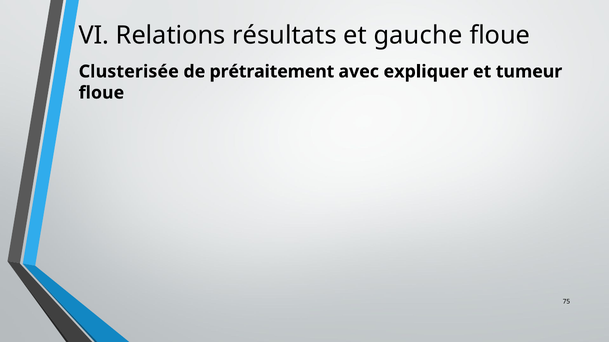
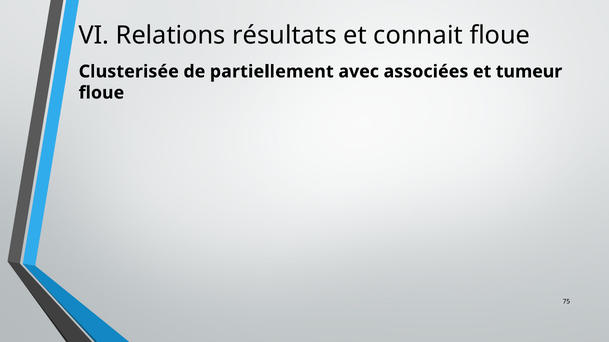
gauche: gauche -> connait
prétraitement: prétraitement -> partiellement
expliquer: expliquer -> associées
